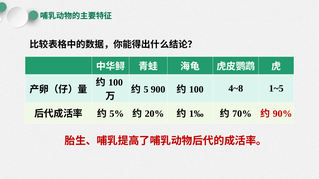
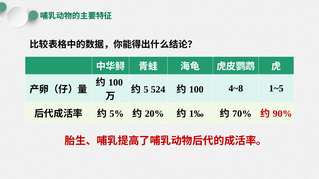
900: 900 -> 524
